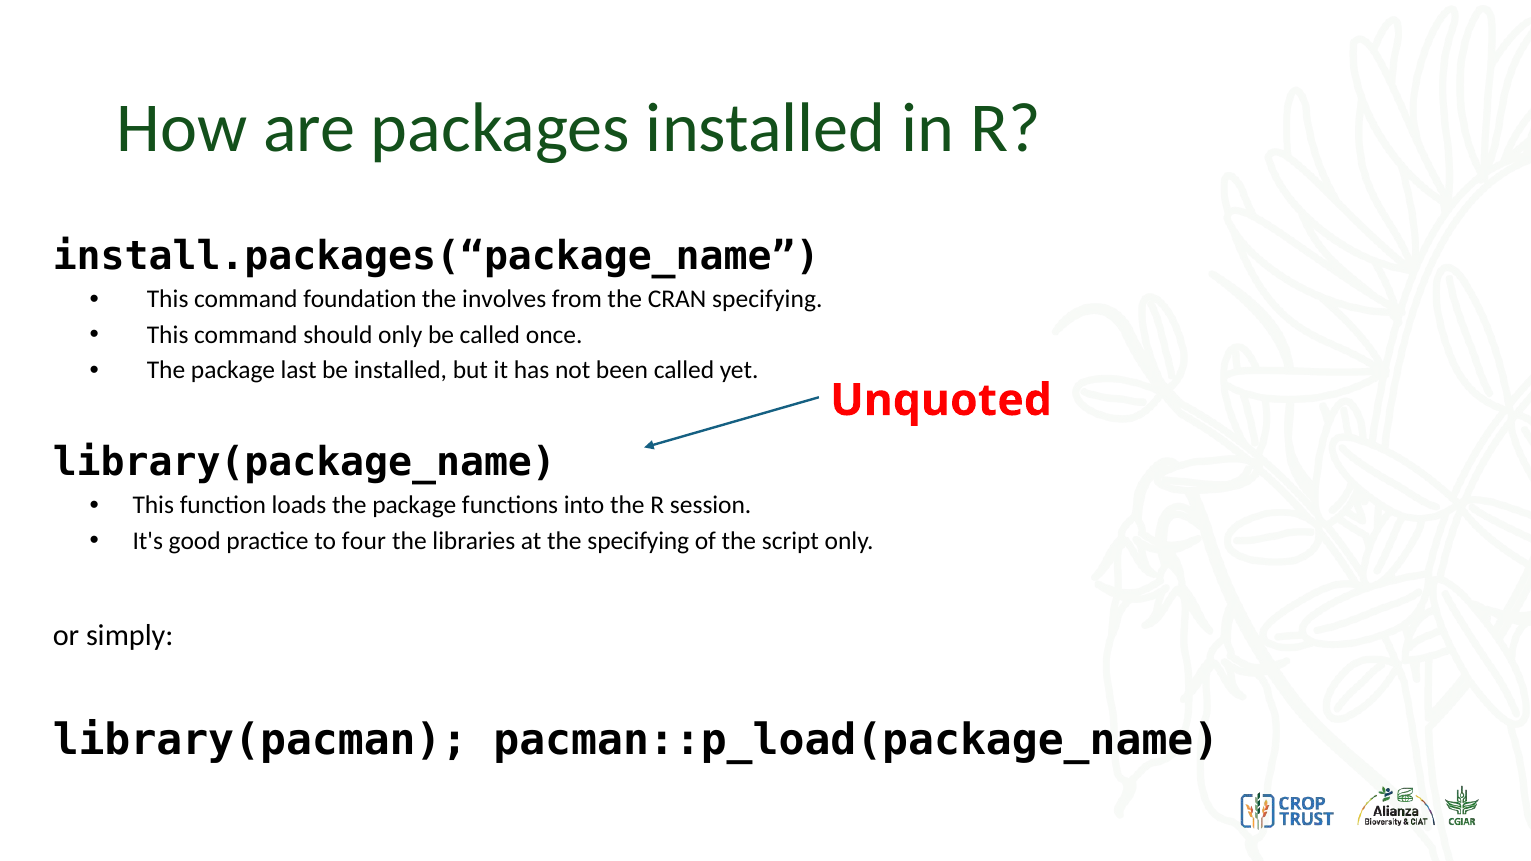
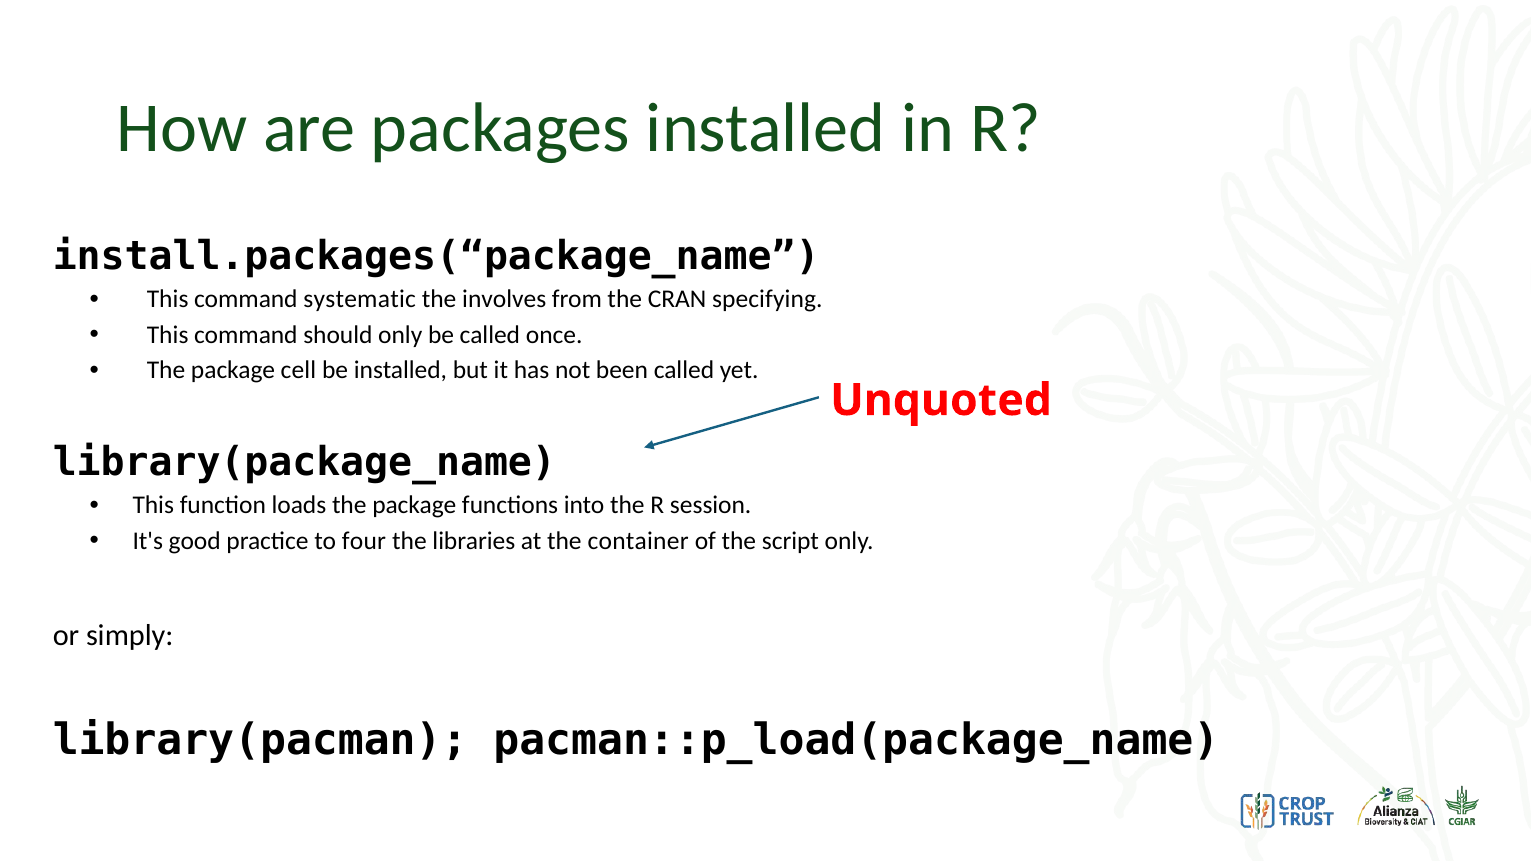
foundation: foundation -> systematic
last: last -> cell
the specifying: specifying -> container
